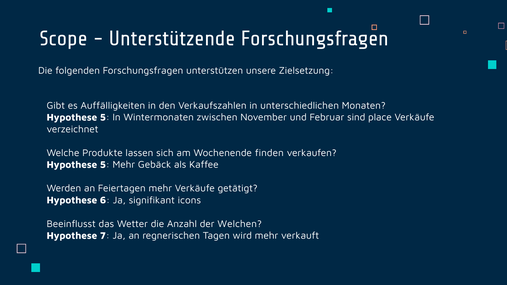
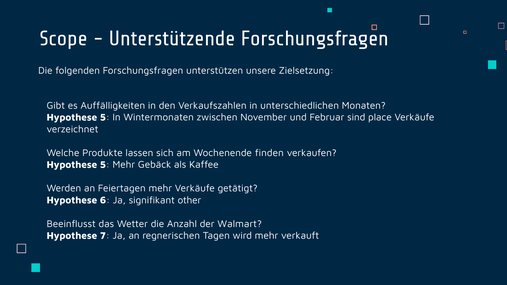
icons: icons -> other
Welchen: Welchen -> Walmart
